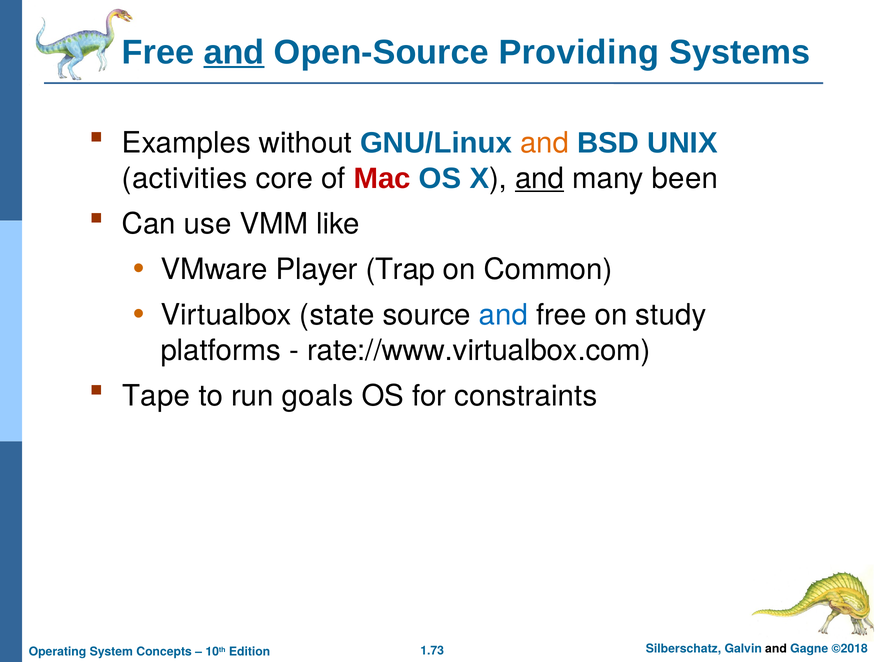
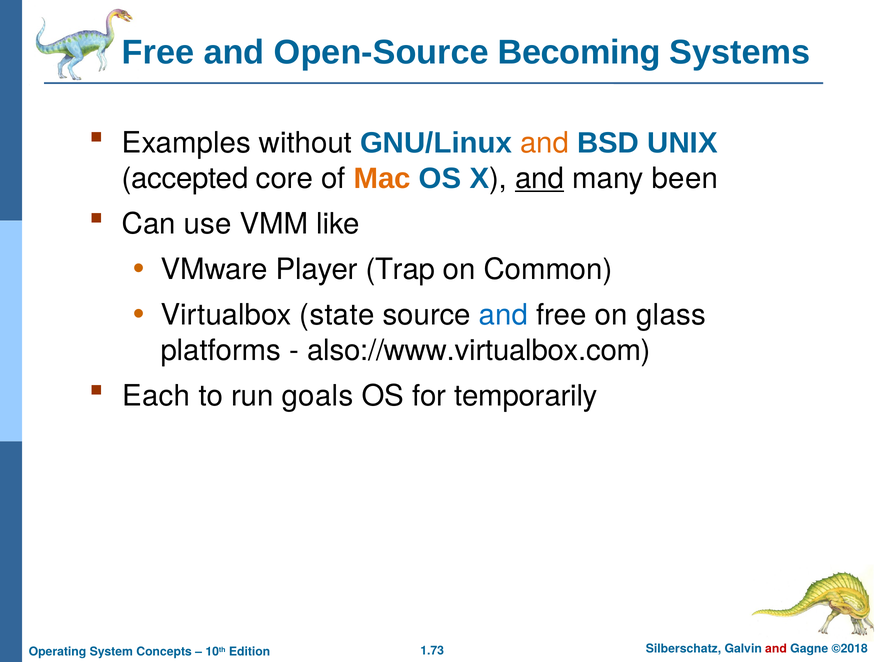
and at (234, 52) underline: present -> none
Providing: Providing -> Becoming
activities: activities -> accepted
Mac colour: red -> orange
study: study -> glass
rate://www.virtualbox.com: rate://www.virtualbox.com -> also://www.virtualbox.com
Tape: Tape -> Each
constraints: constraints -> temporarily
and at (776, 648) colour: black -> red
